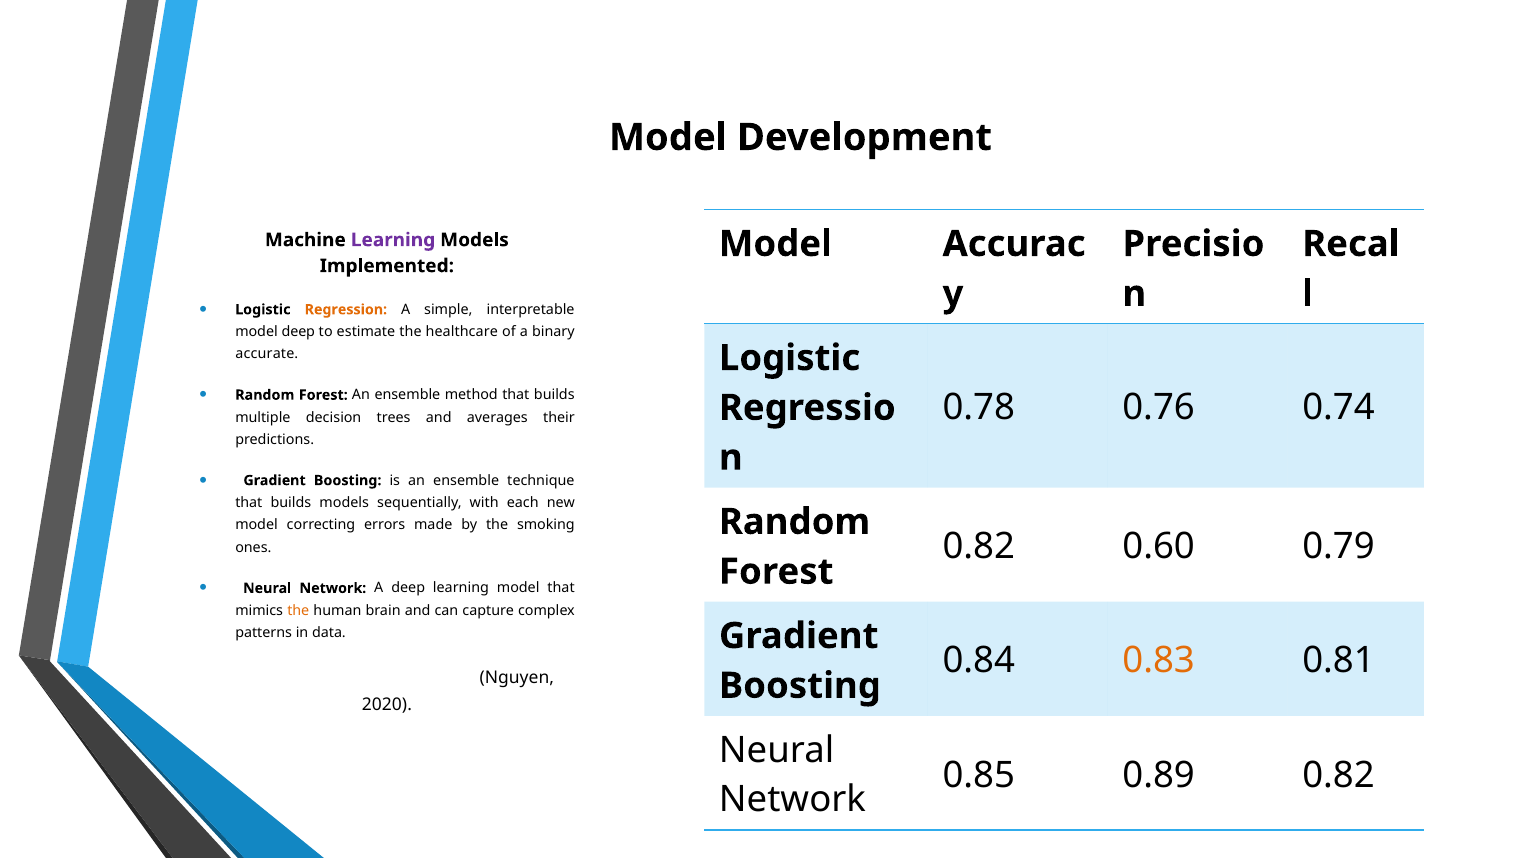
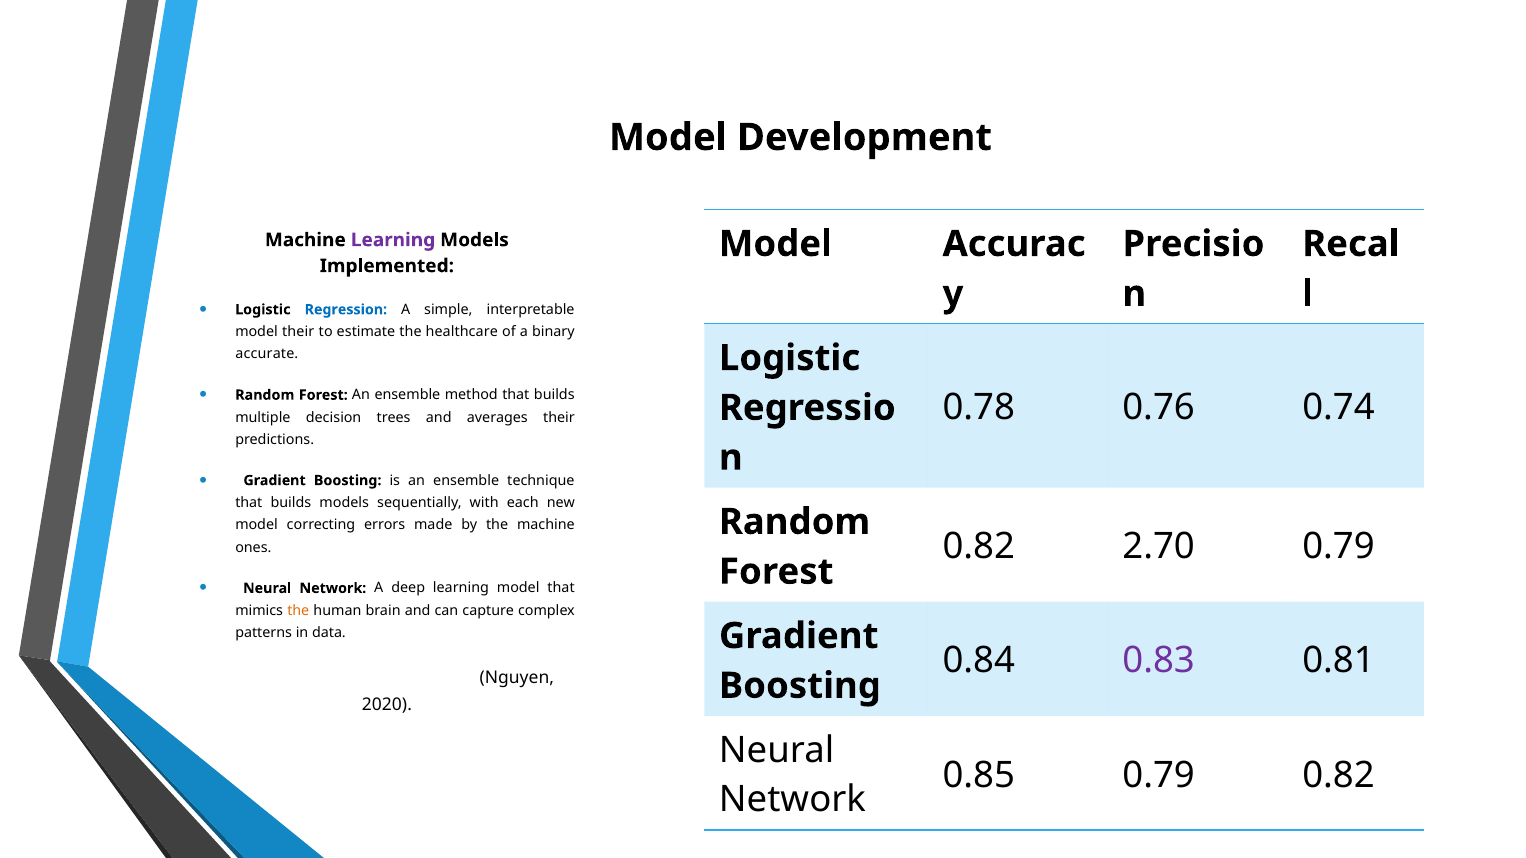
Regression colour: orange -> blue
model deep: deep -> their
the smoking: smoking -> machine
0.60: 0.60 -> 2.70
0.83 colour: orange -> purple
0.85 0.89: 0.89 -> 0.79
